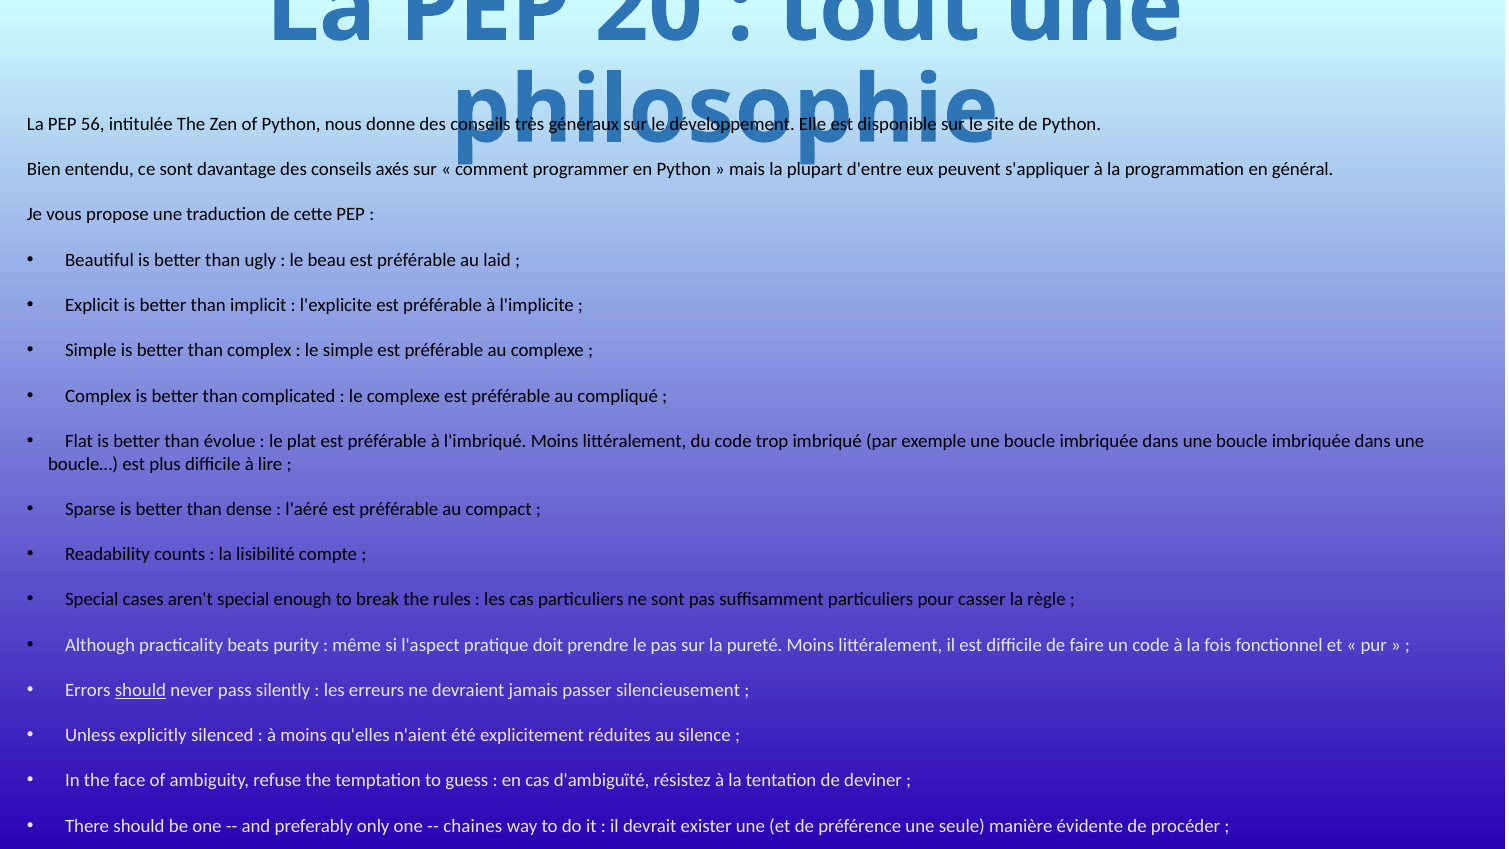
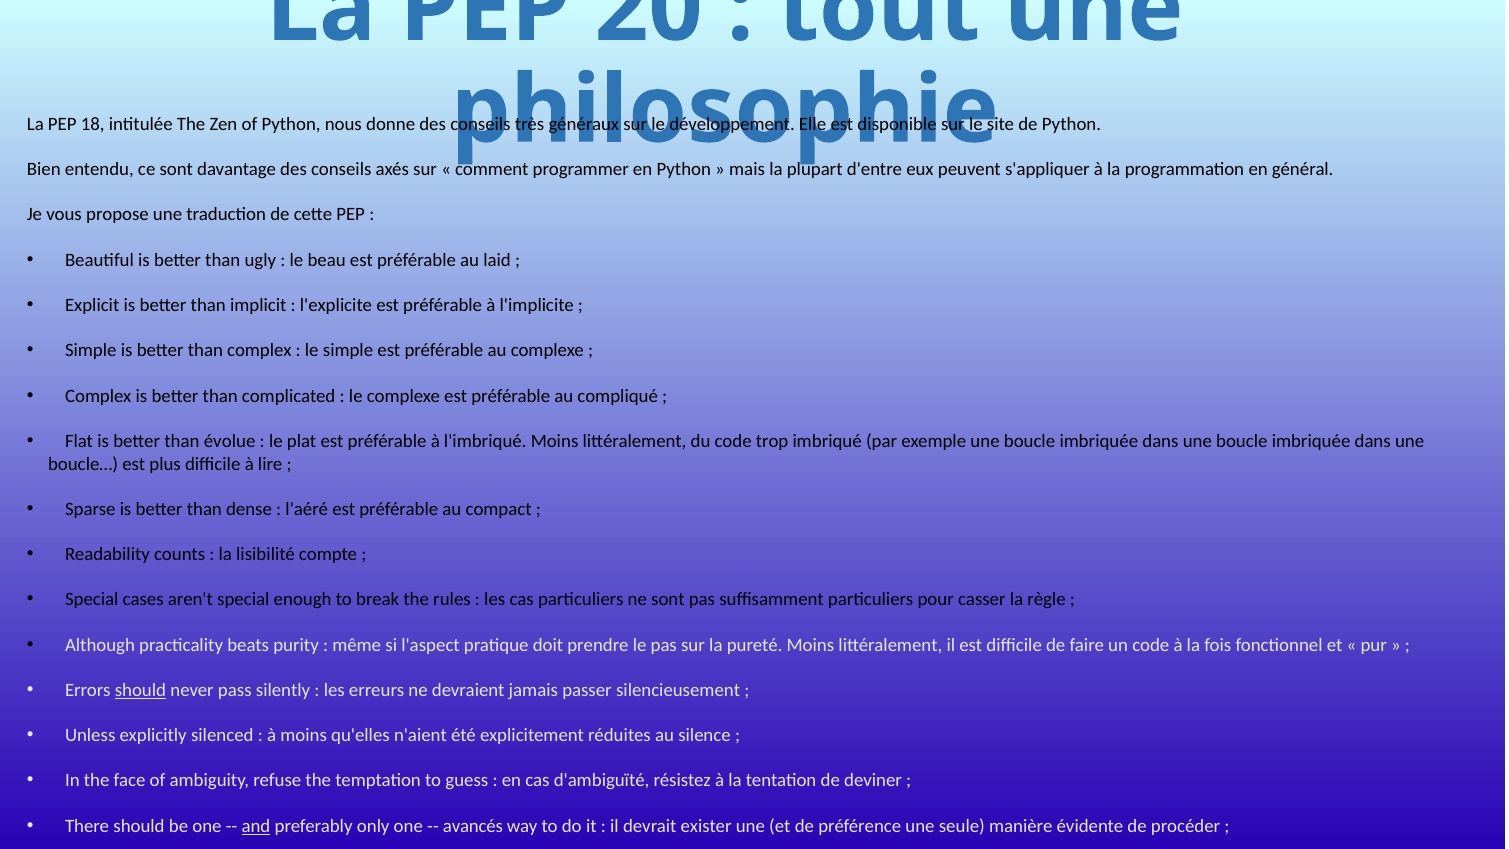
56: 56 -> 18
and underline: none -> present
chaines: chaines -> avancés
